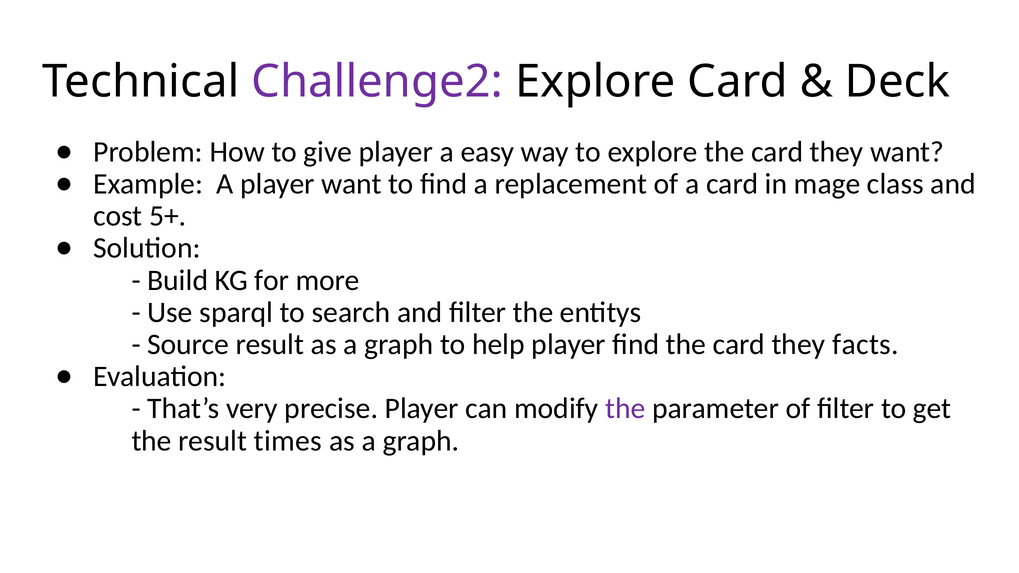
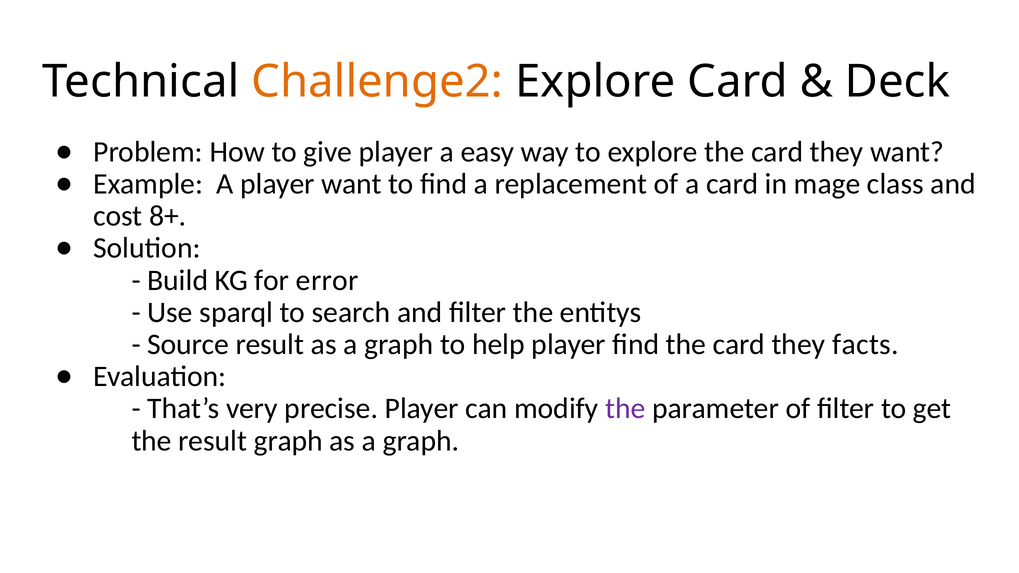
Challenge2 colour: purple -> orange
5+: 5+ -> 8+
more: more -> error
result times: times -> graph
